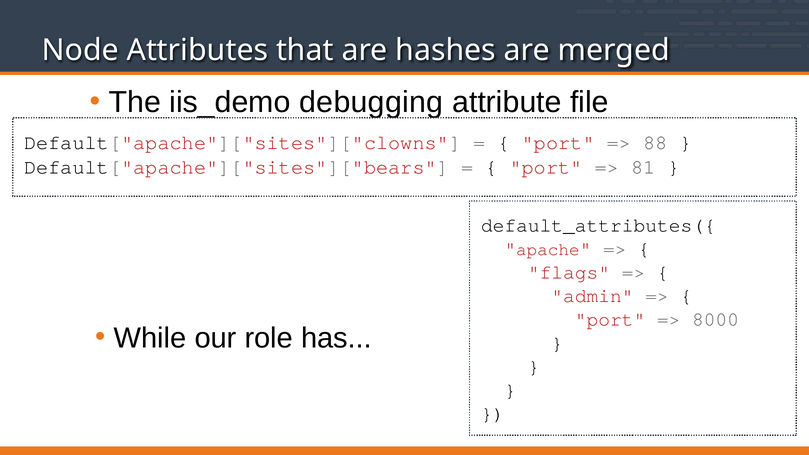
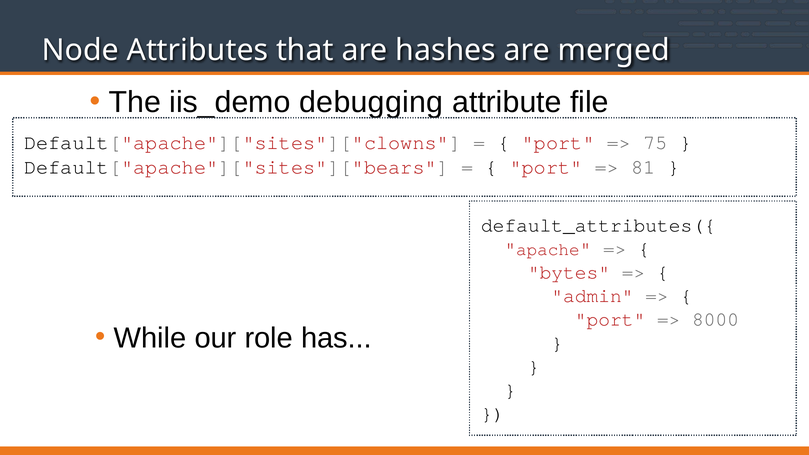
88: 88 -> 75
flags: flags -> bytes
